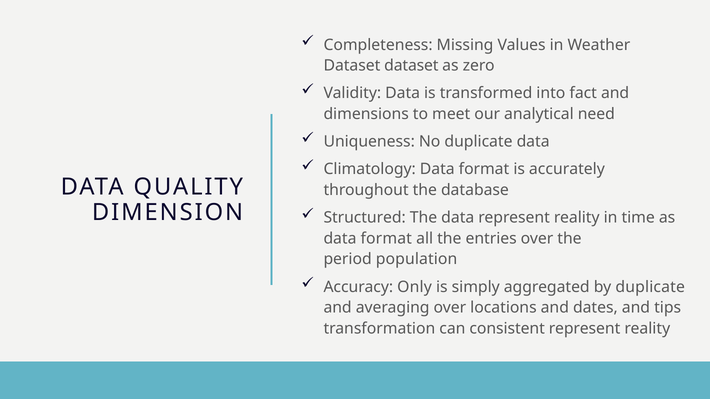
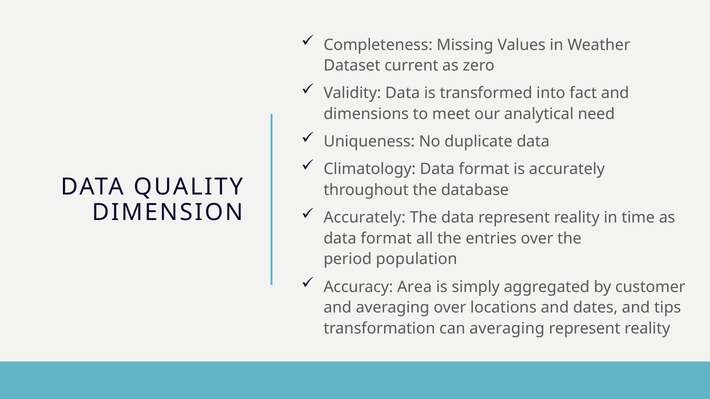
Dataset dataset: dataset -> current
Structured at (365, 218): Structured -> Accurately
Only: Only -> Area
by duplicate: duplicate -> customer
can consistent: consistent -> averaging
